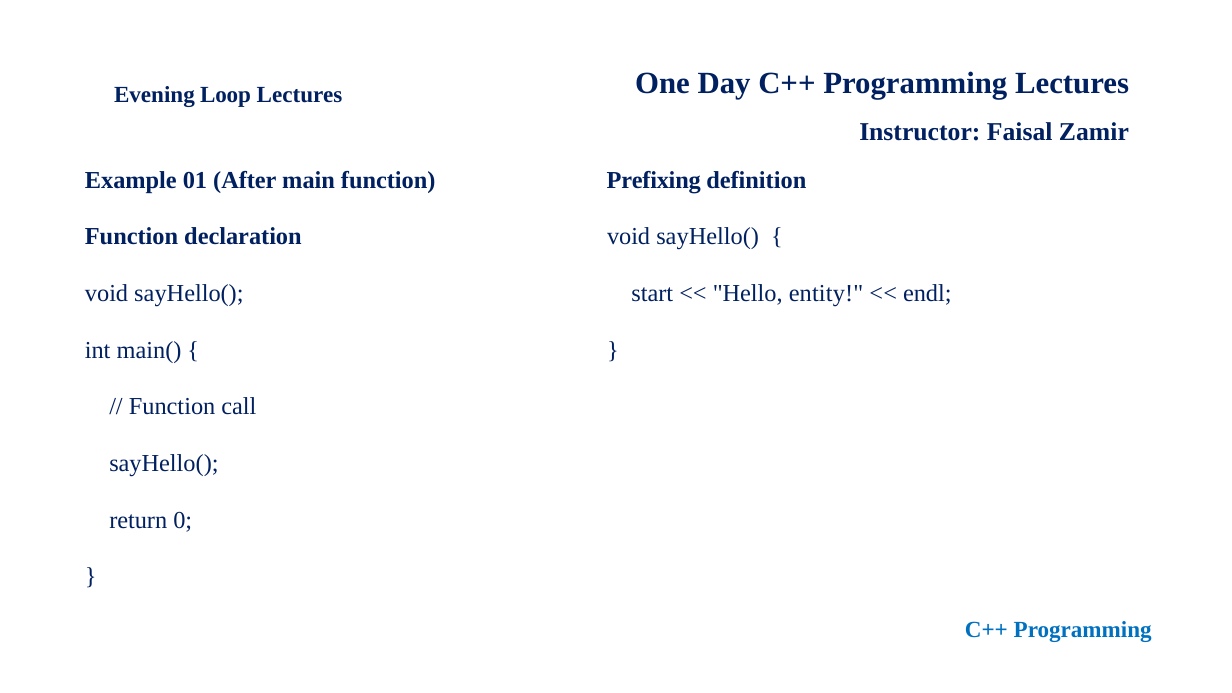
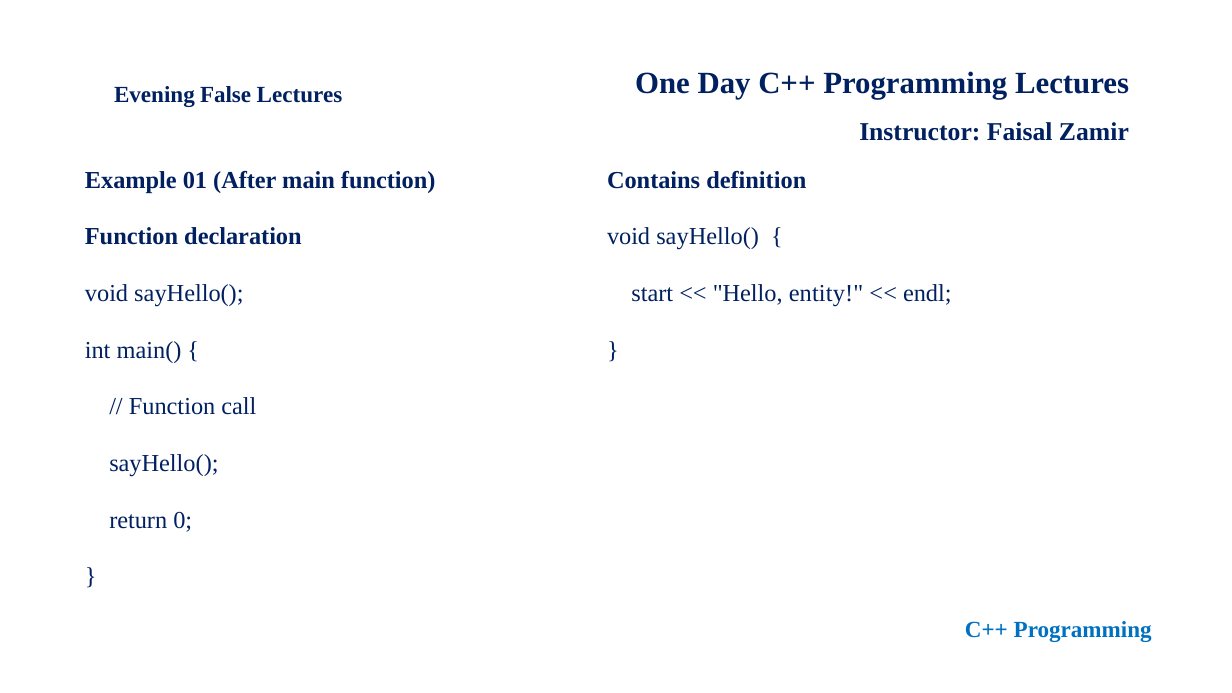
Loop: Loop -> False
Prefixing: Prefixing -> Contains
